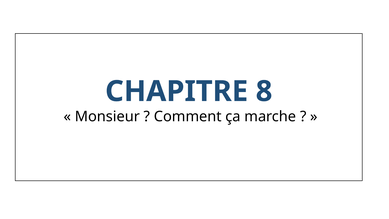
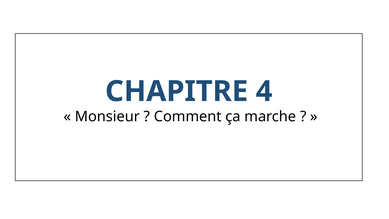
8: 8 -> 4
